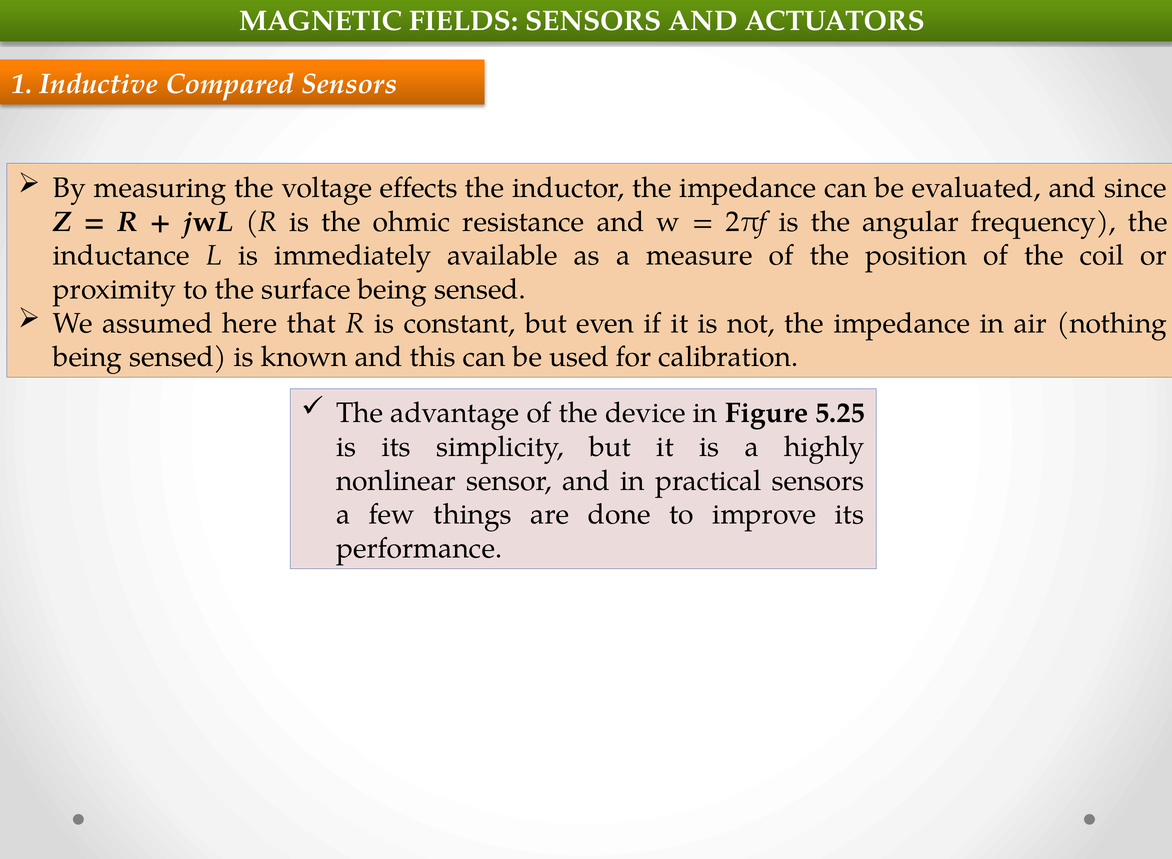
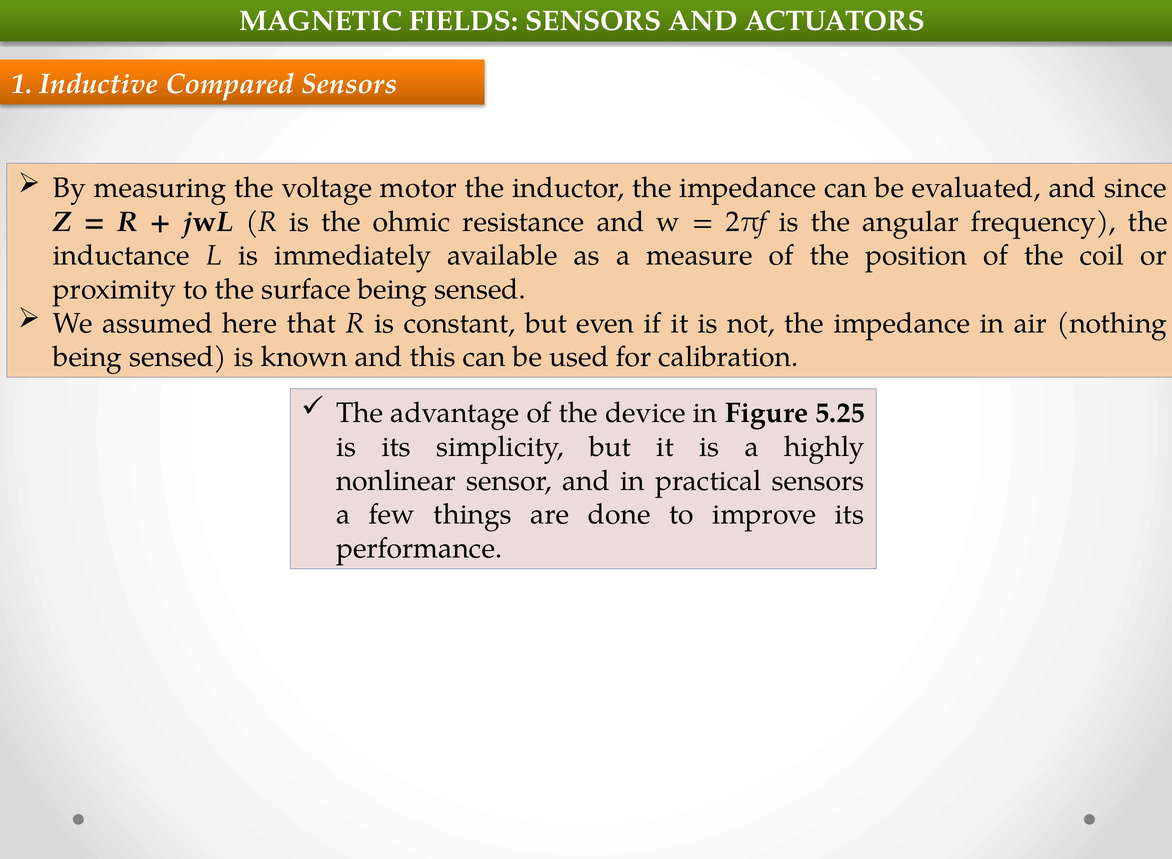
effects: effects -> motor
